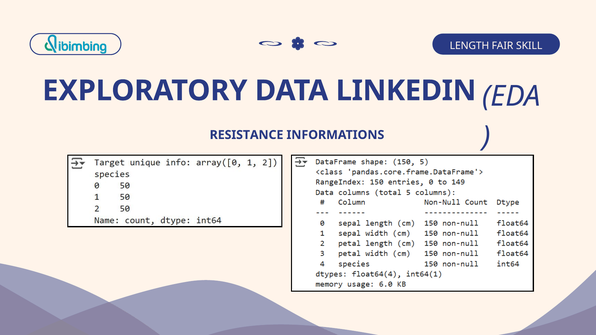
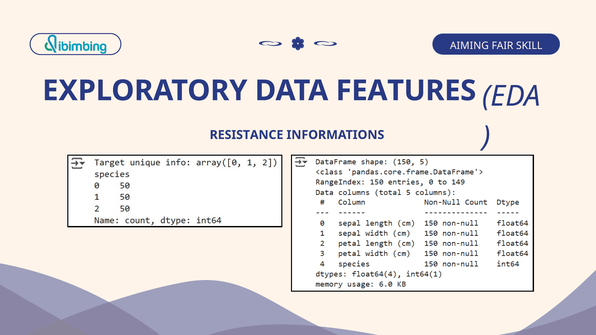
LENGTH: LENGTH -> AIMING
LINKEDIN: LINKEDIN -> FEATURES
